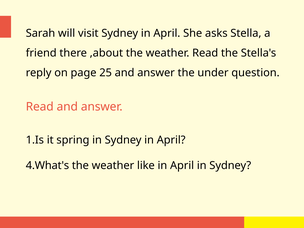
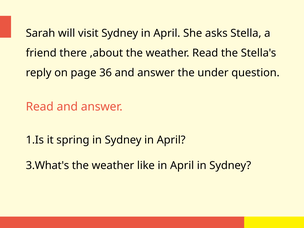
25: 25 -> 36
4.What's: 4.What's -> 3.What's
